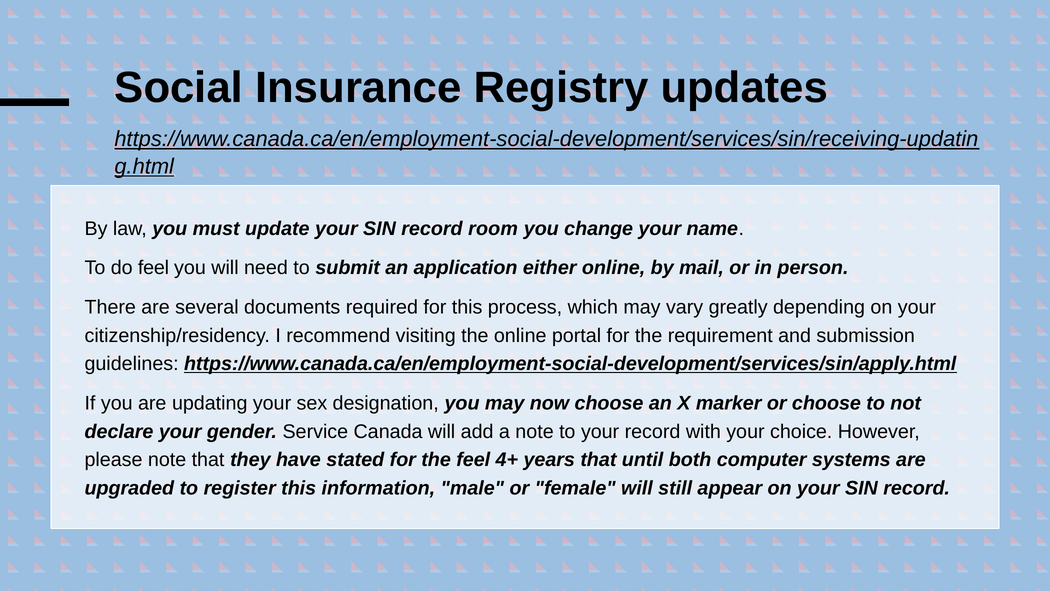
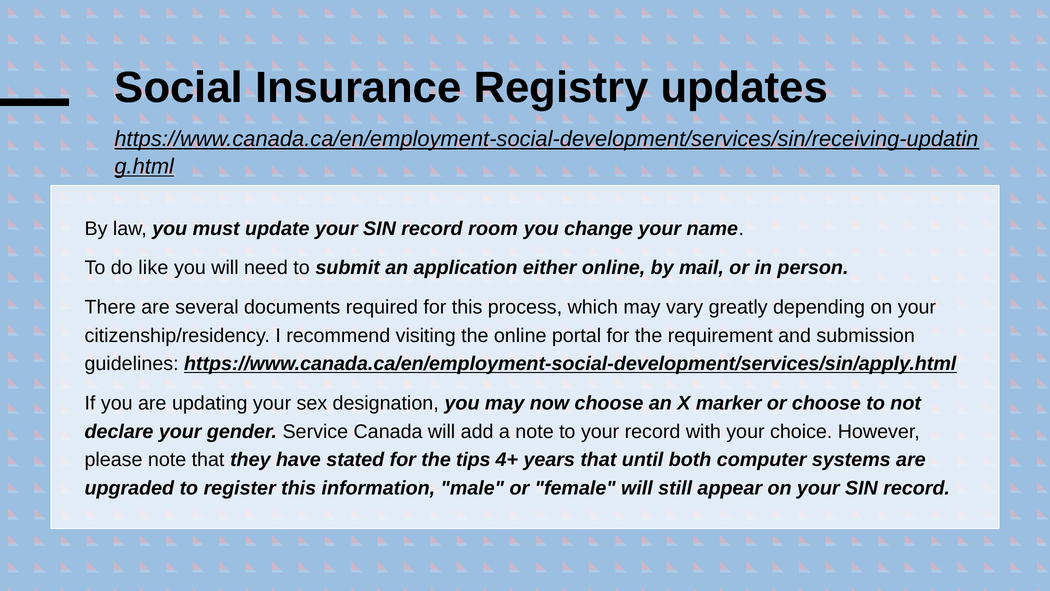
do feel: feel -> like
the feel: feel -> tips
